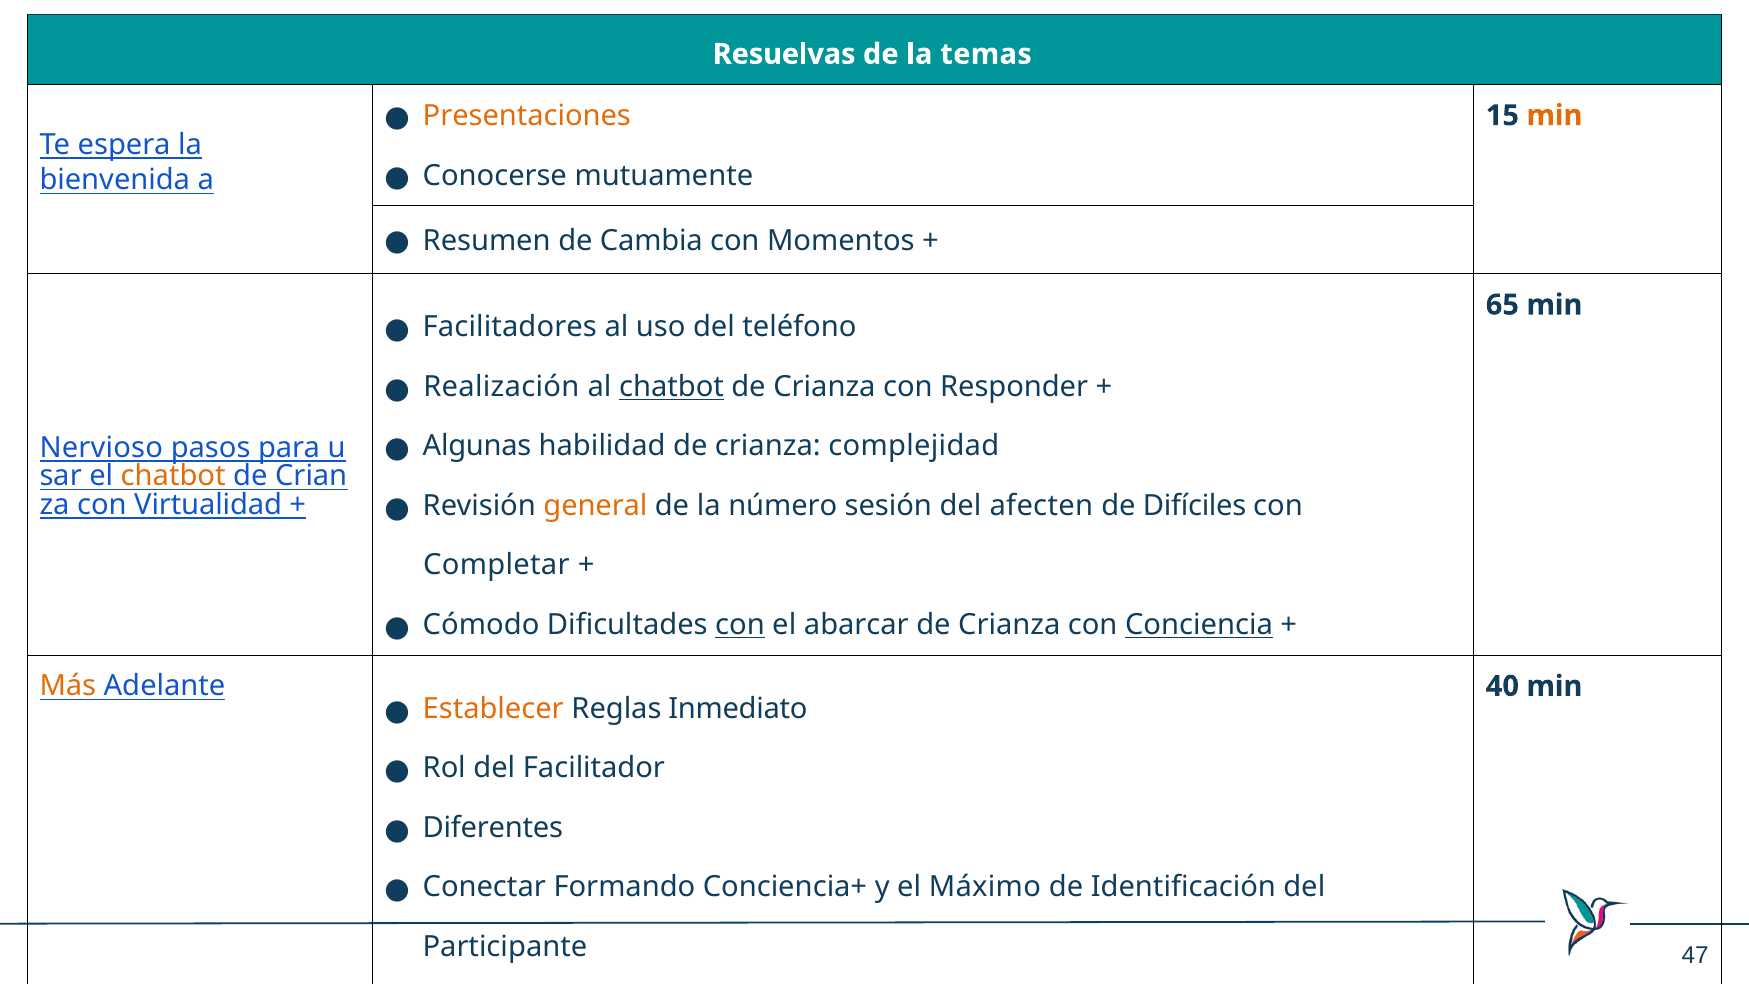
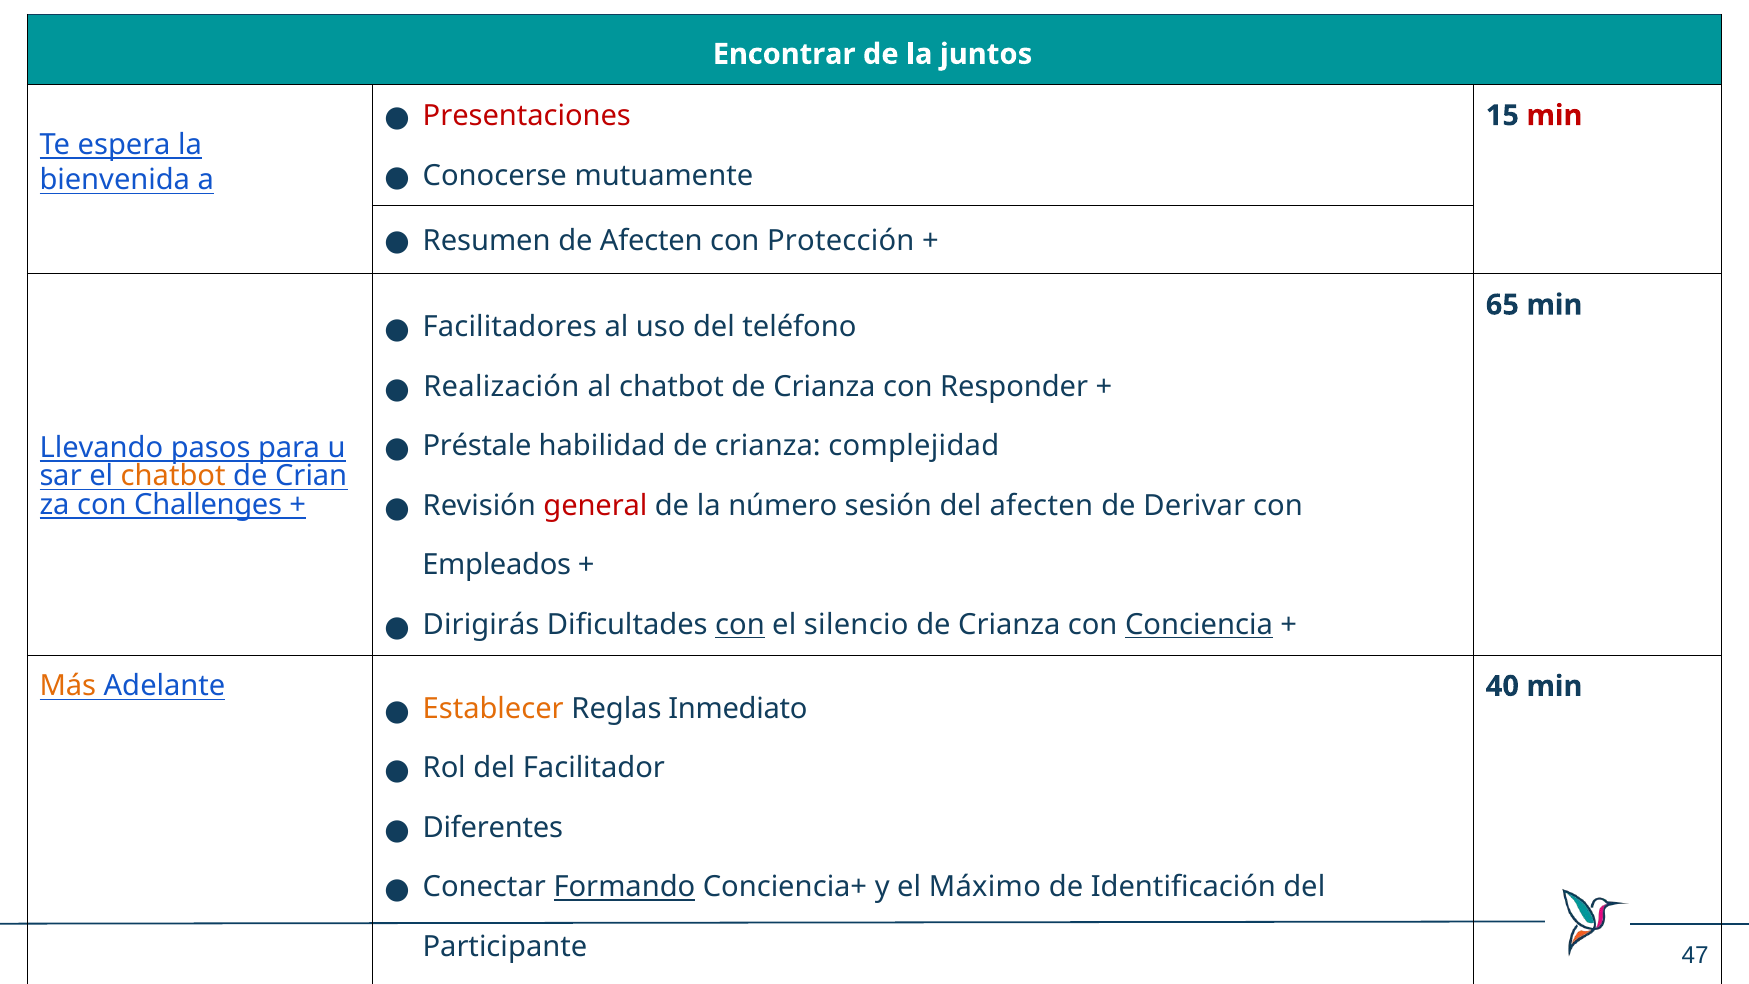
Resuelvas: Resuelvas -> Encontrar
temas: temas -> juntos
Presentaciones colour: orange -> red
min at (1555, 116) colour: orange -> red
de Cambia: Cambia -> Afecten
Momentos: Momentos -> Protección
chatbot at (672, 387) underline: present -> none
Algunas: Algunas -> Préstale
Nervioso: Nervioso -> Llevando
general colour: orange -> red
Difíciles: Difíciles -> Derivar
Virtualidad: Virtualidad -> Challenges
Completar: Completar -> Empleados
Cómodo: Cómodo -> Dirigirás
abarcar: abarcar -> silencio
Formando underline: none -> present
